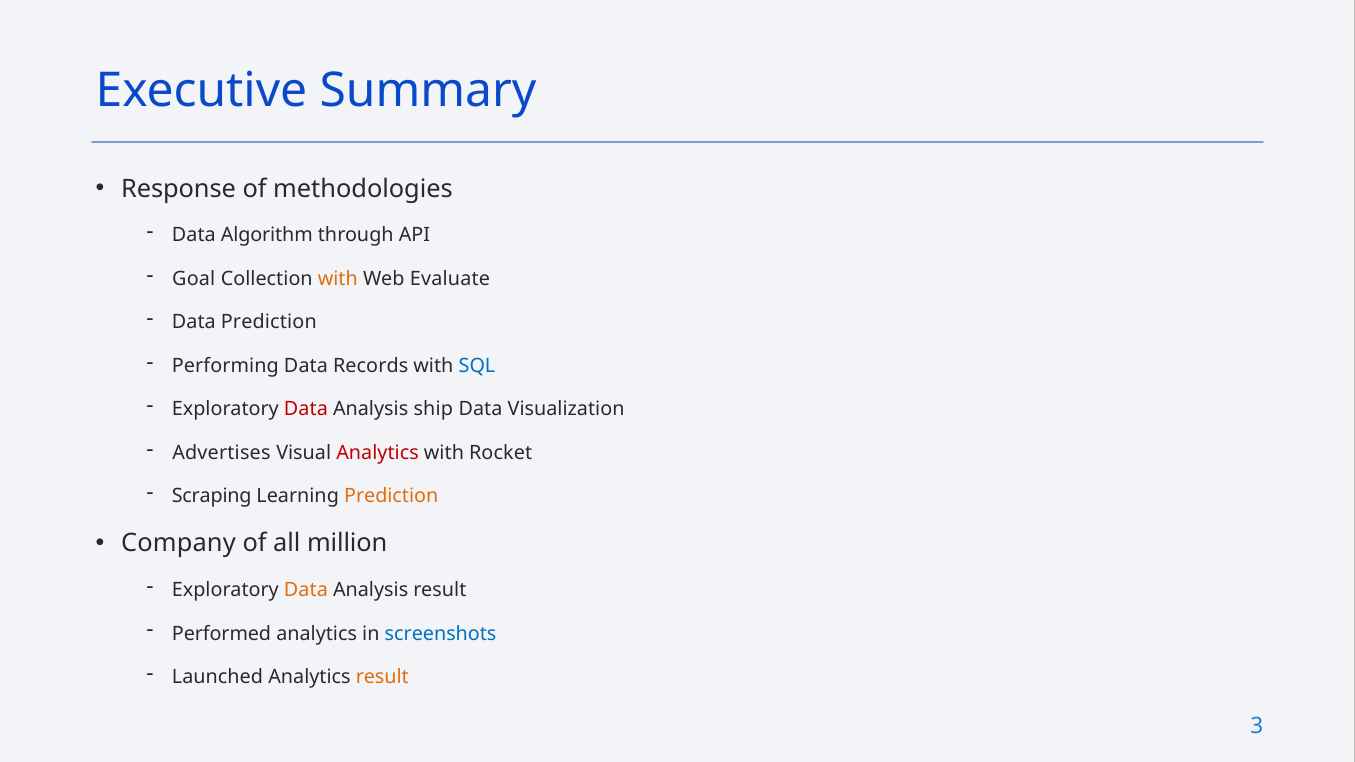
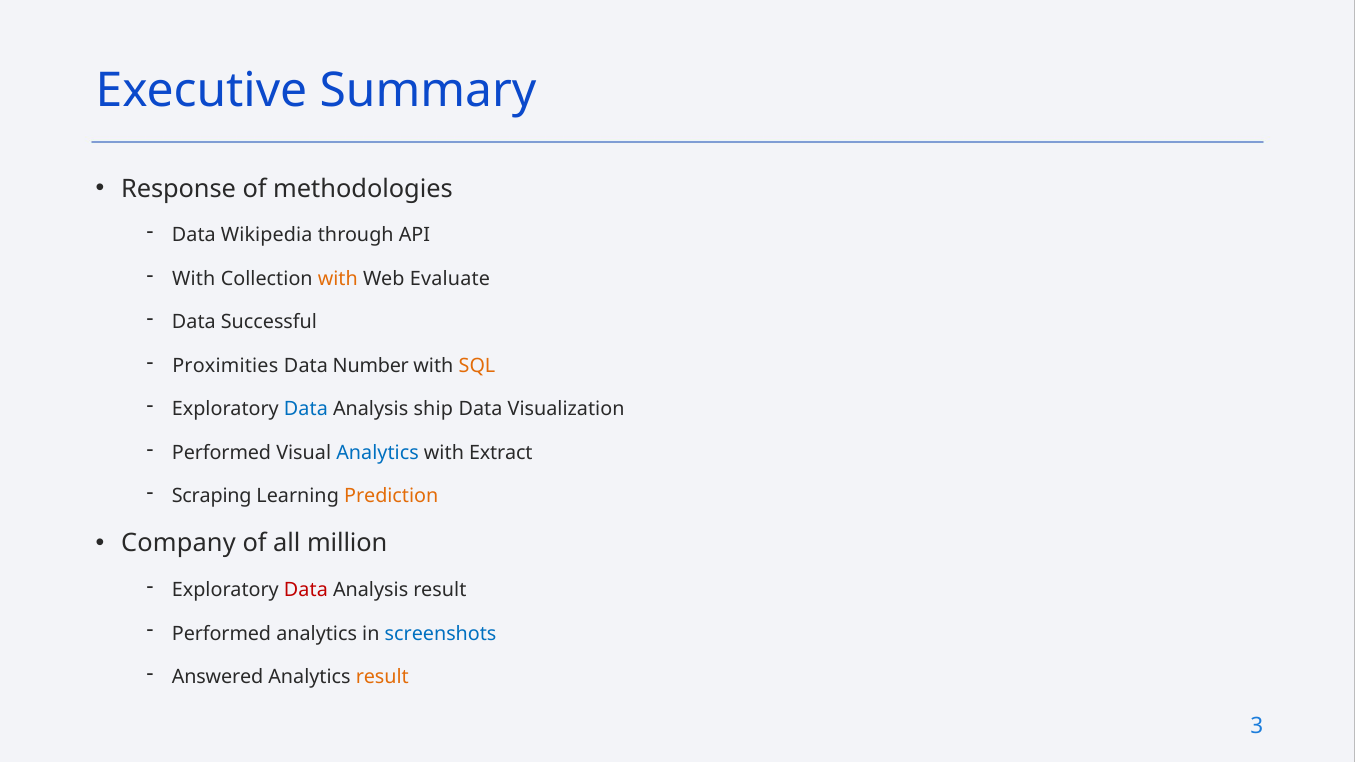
Algorithm: Algorithm -> Wikipedia
Goal at (194, 279): Goal -> With
Data Prediction: Prediction -> Successful
Performing: Performing -> Proximities
Records: Records -> Number
SQL colour: blue -> orange
Data at (306, 409) colour: red -> blue
Advertises at (221, 453): Advertises -> Performed
Analytics at (378, 453) colour: red -> blue
Rocket: Rocket -> Extract
Data at (306, 590) colour: orange -> red
Launched: Launched -> Answered
